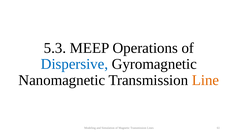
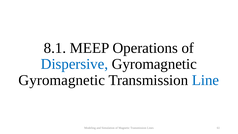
5.3: 5.3 -> 8.1
Nanomagnetic at (62, 80): Nanomagnetic -> Gyromagnetic
Line colour: orange -> blue
